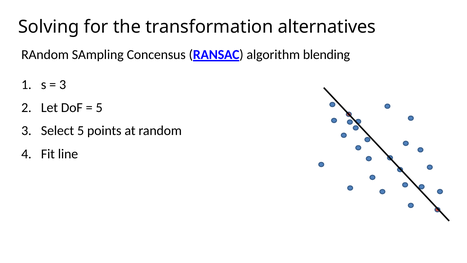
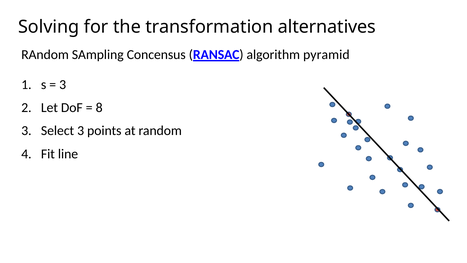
blending: blending -> pyramid
5 at (99, 108): 5 -> 8
Select 5: 5 -> 3
